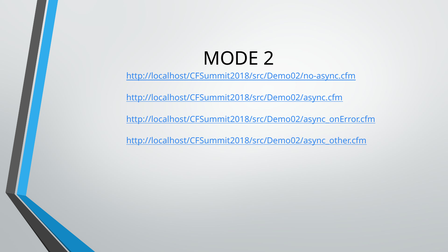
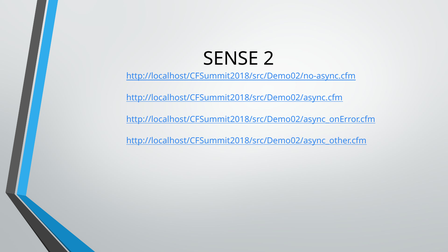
MODE: MODE -> SENSE
